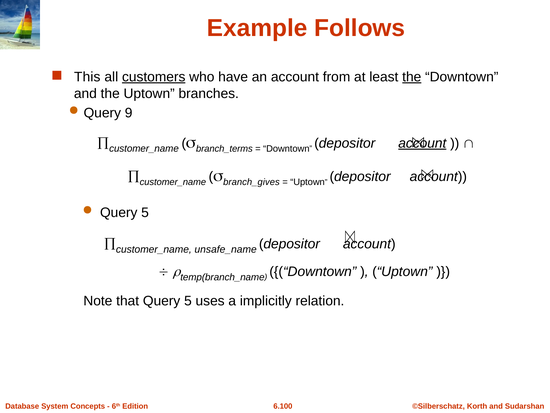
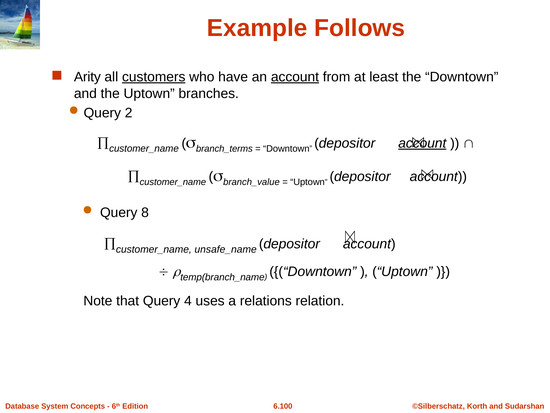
This: This -> Arity
account at (295, 77) underline: none -> present
the at (412, 77) underline: present -> none
9: 9 -> 2
branch_gives: branch_gives -> branch_value
5 at (145, 212): 5 -> 8
that Query 5: 5 -> 4
implicitly: implicitly -> relations
